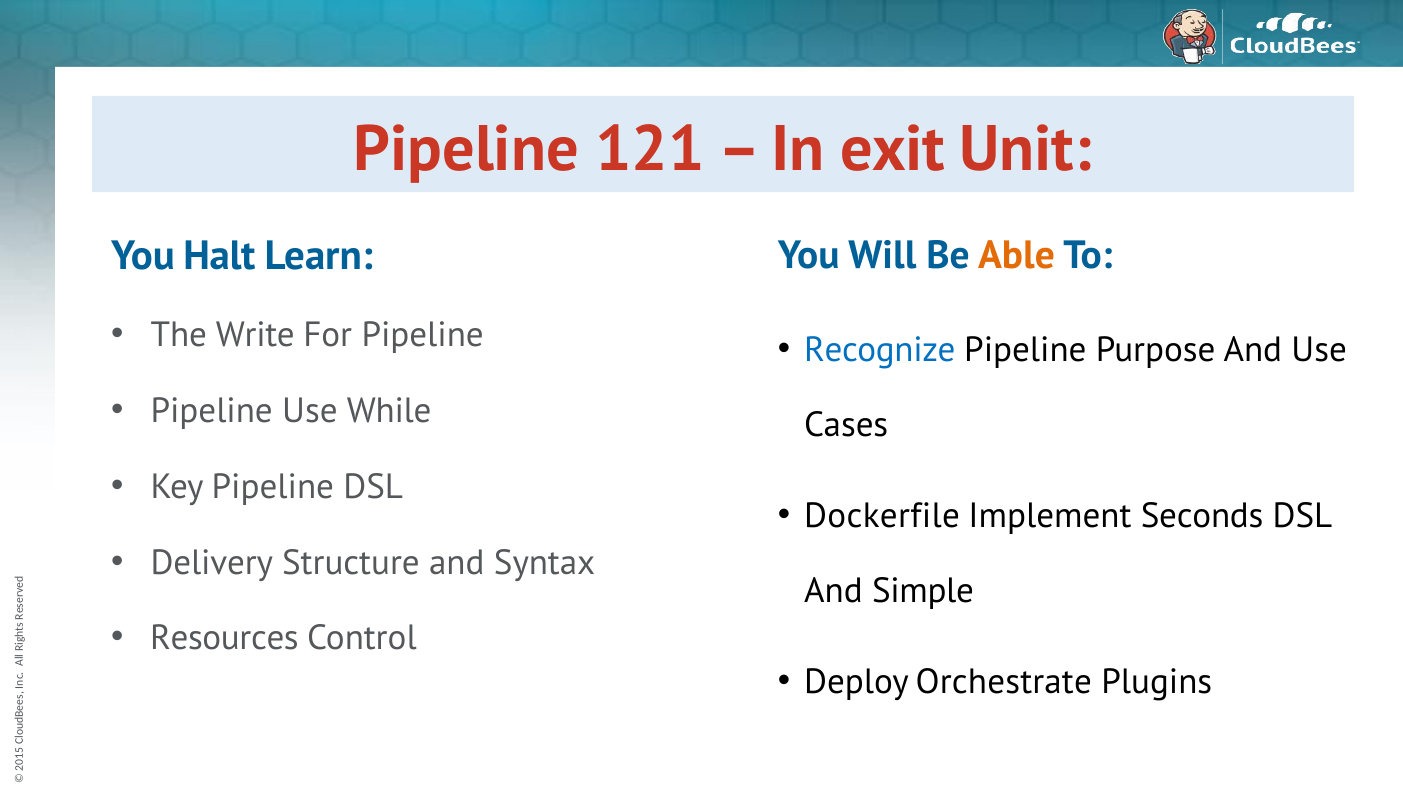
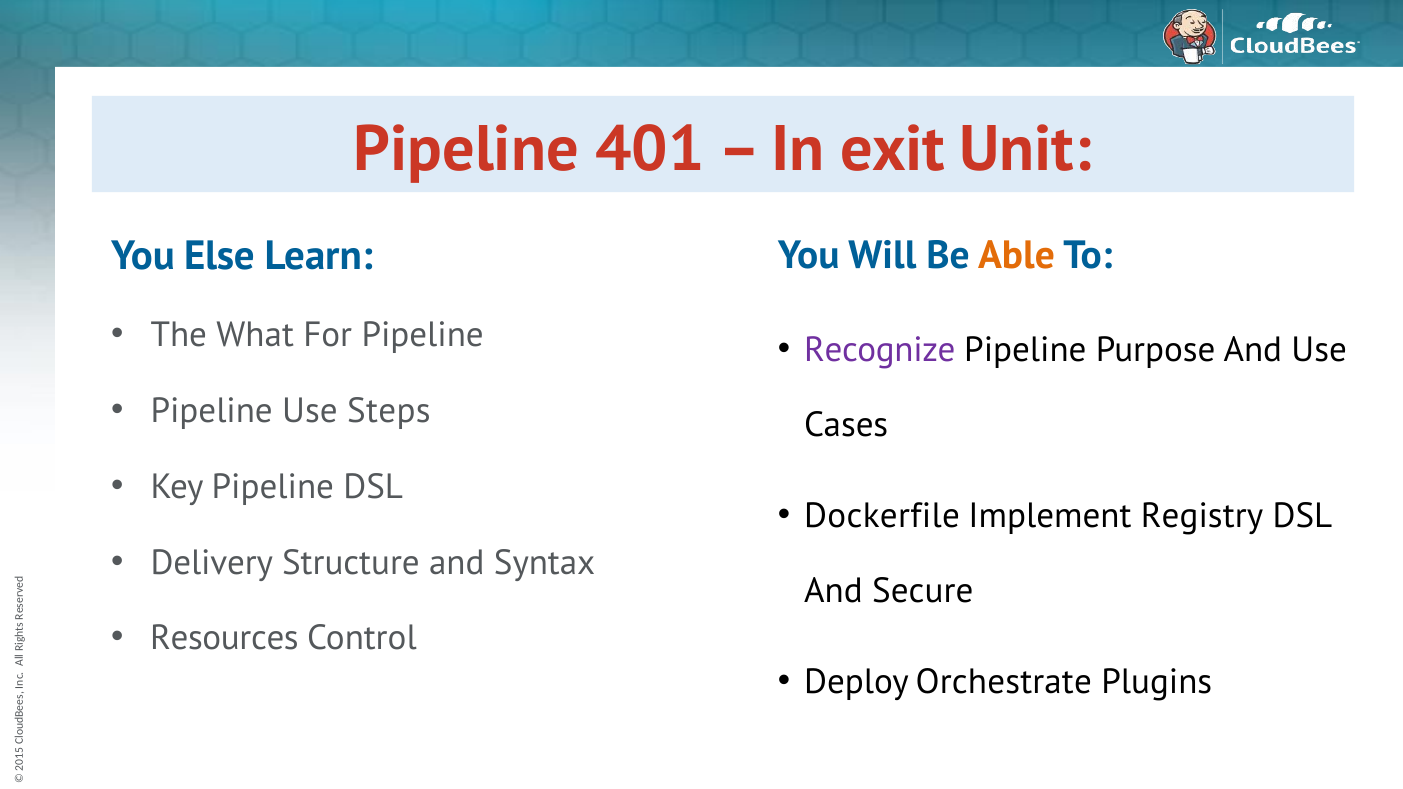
121: 121 -> 401
Halt: Halt -> Else
Write: Write -> What
Recognize colour: blue -> purple
While: While -> Steps
Seconds: Seconds -> Registry
Simple: Simple -> Secure
